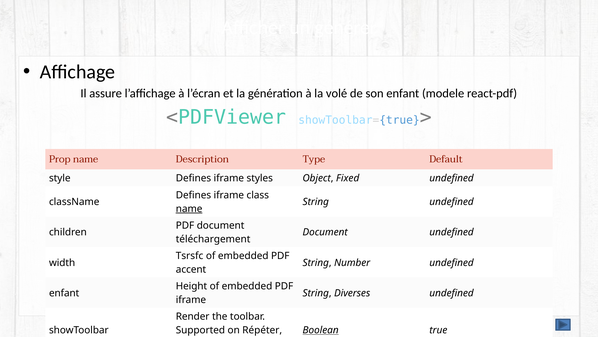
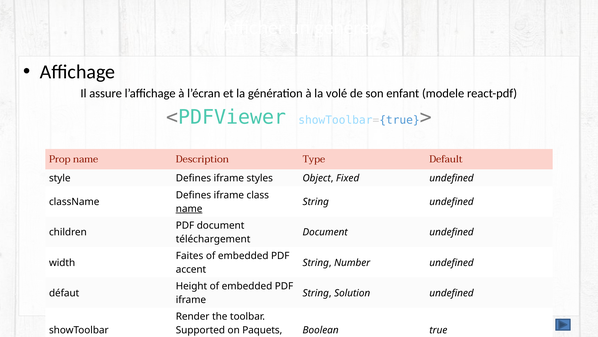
Tsrsfc: Tsrsfc -> Faites
enfant at (64, 293): enfant -> défaut
Diverses: Diverses -> Solution
Répéter: Répéter -> Paquets
Boolean underline: present -> none
